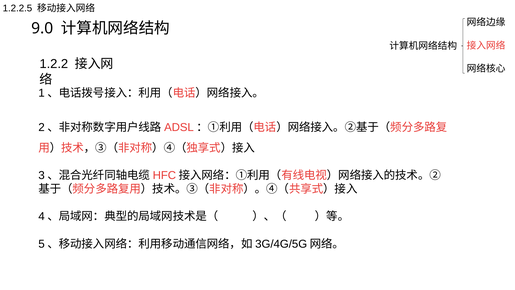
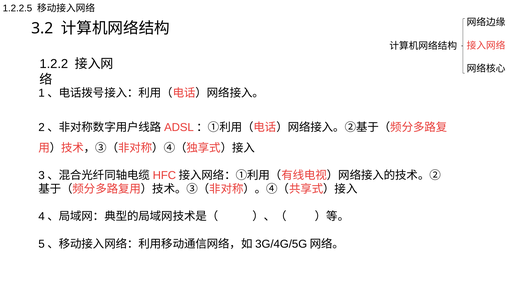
9.0: 9.0 -> 3.2
